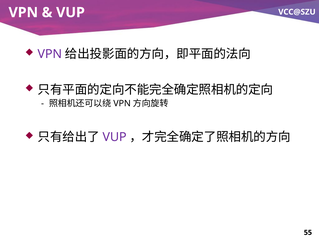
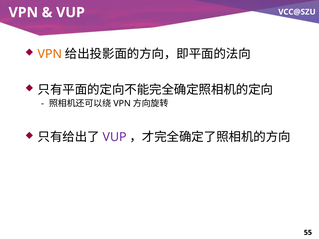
VPN at (50, 54) colour: purple -> orange
